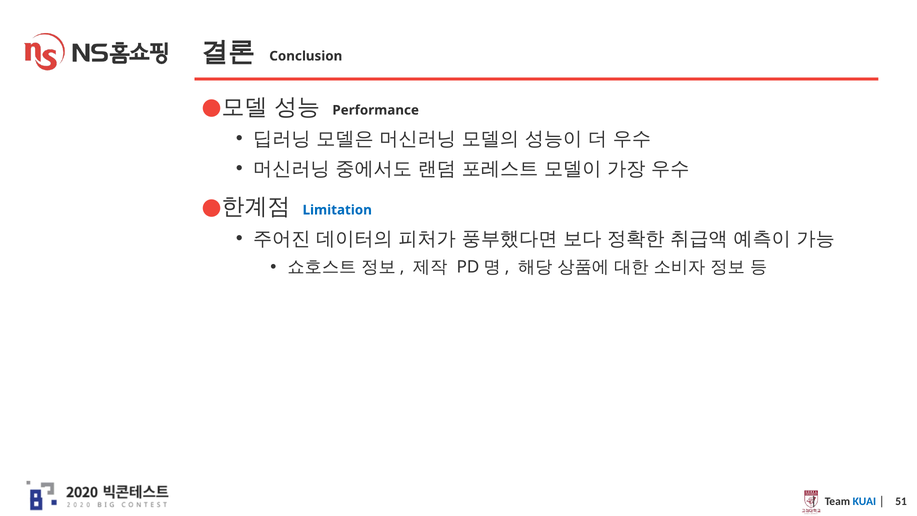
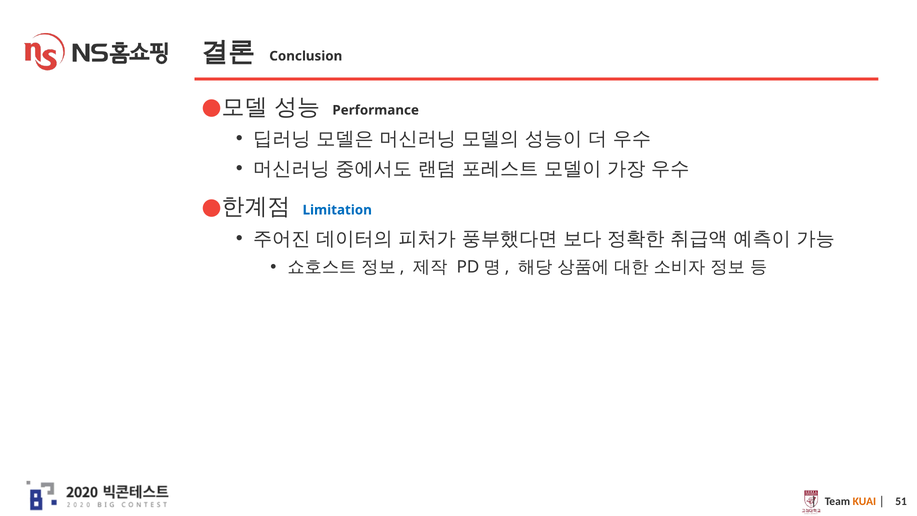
KUAI colour: blue -> orange
